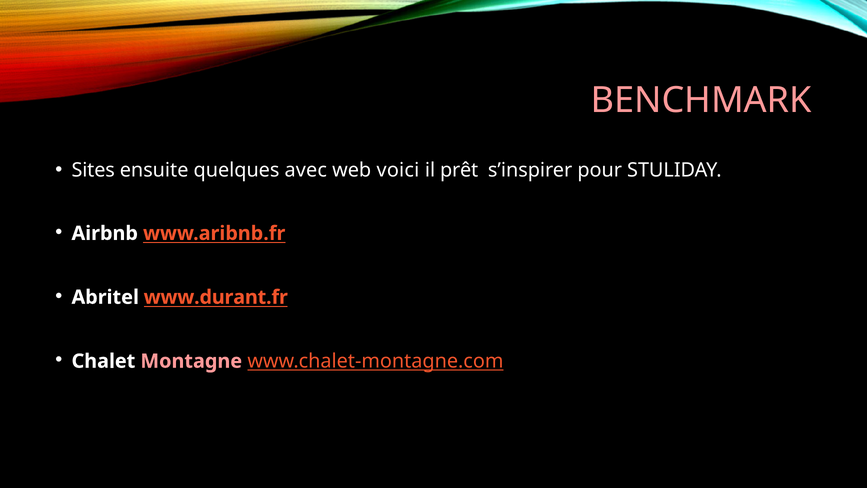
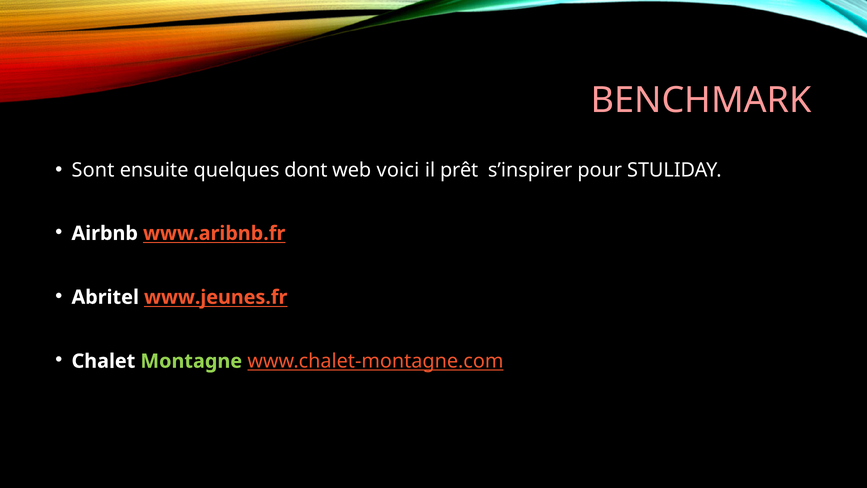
Sites: Sites -> Sont
avec: avec -> dont
www.durant.fr: www.durant.fr -> www.jeunes.fr
Montagne colour: pink -> light green
